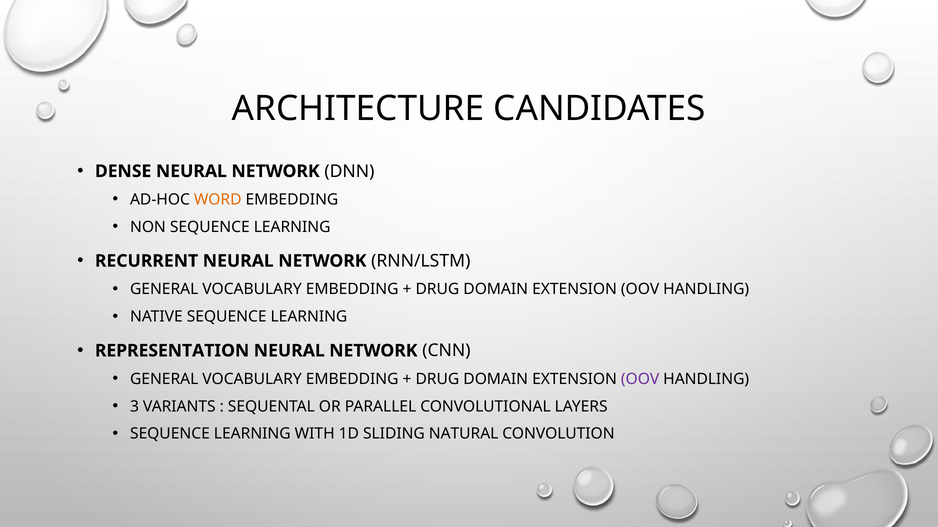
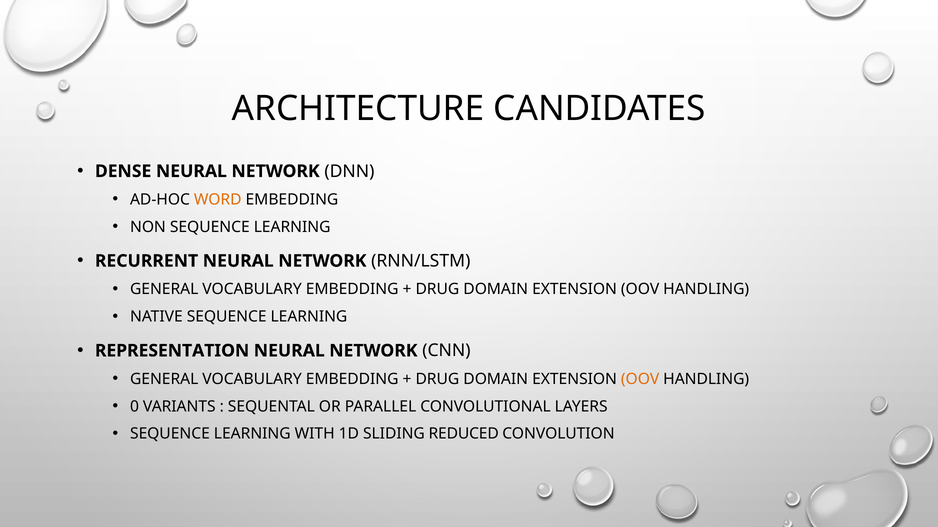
OOV at (640, 379) colour: purple -> orange
3: 3 -> 0
NATURAL: NATURAL -> REDUCED
